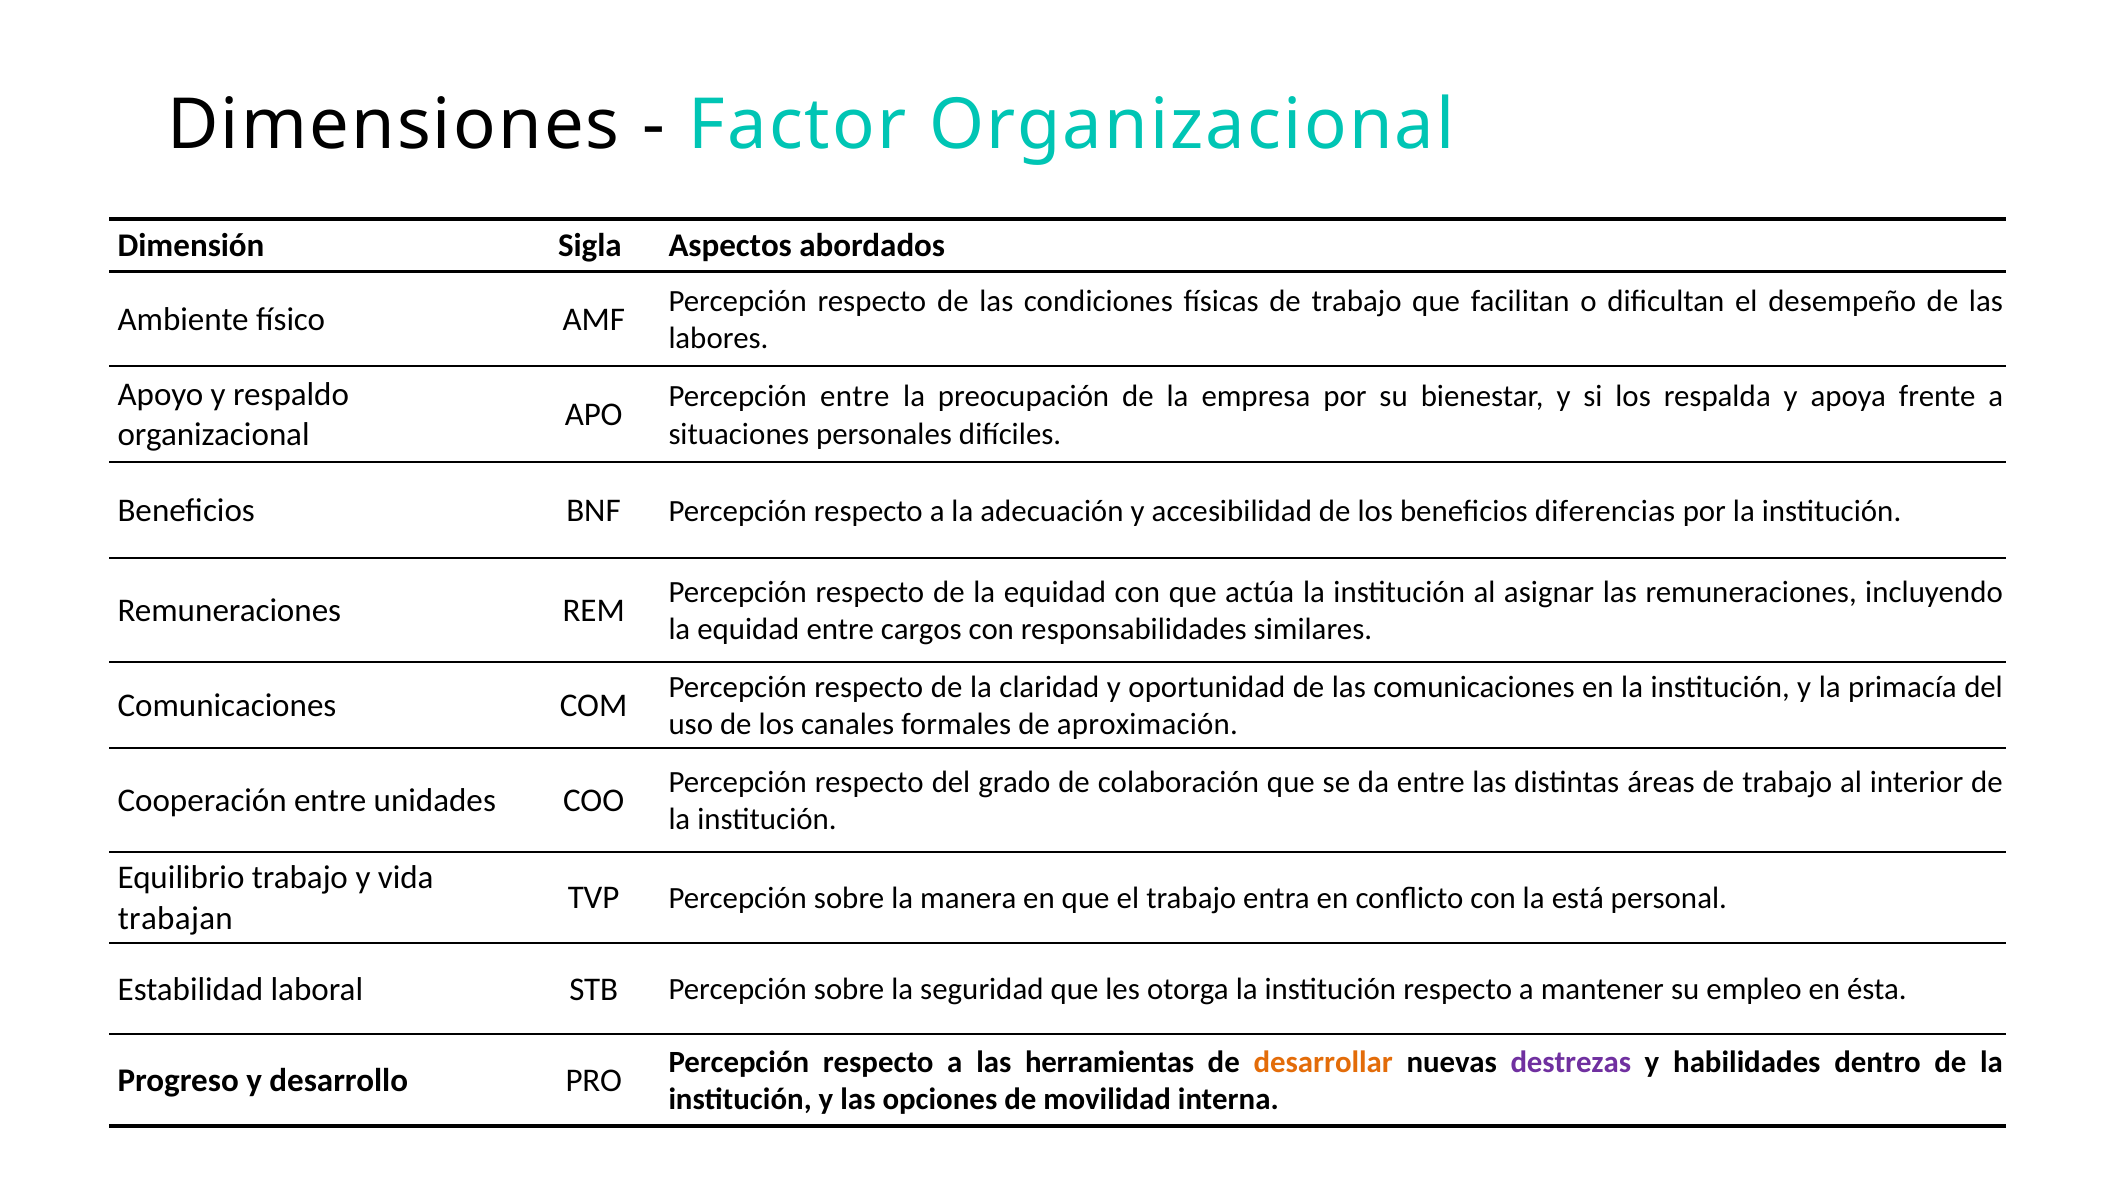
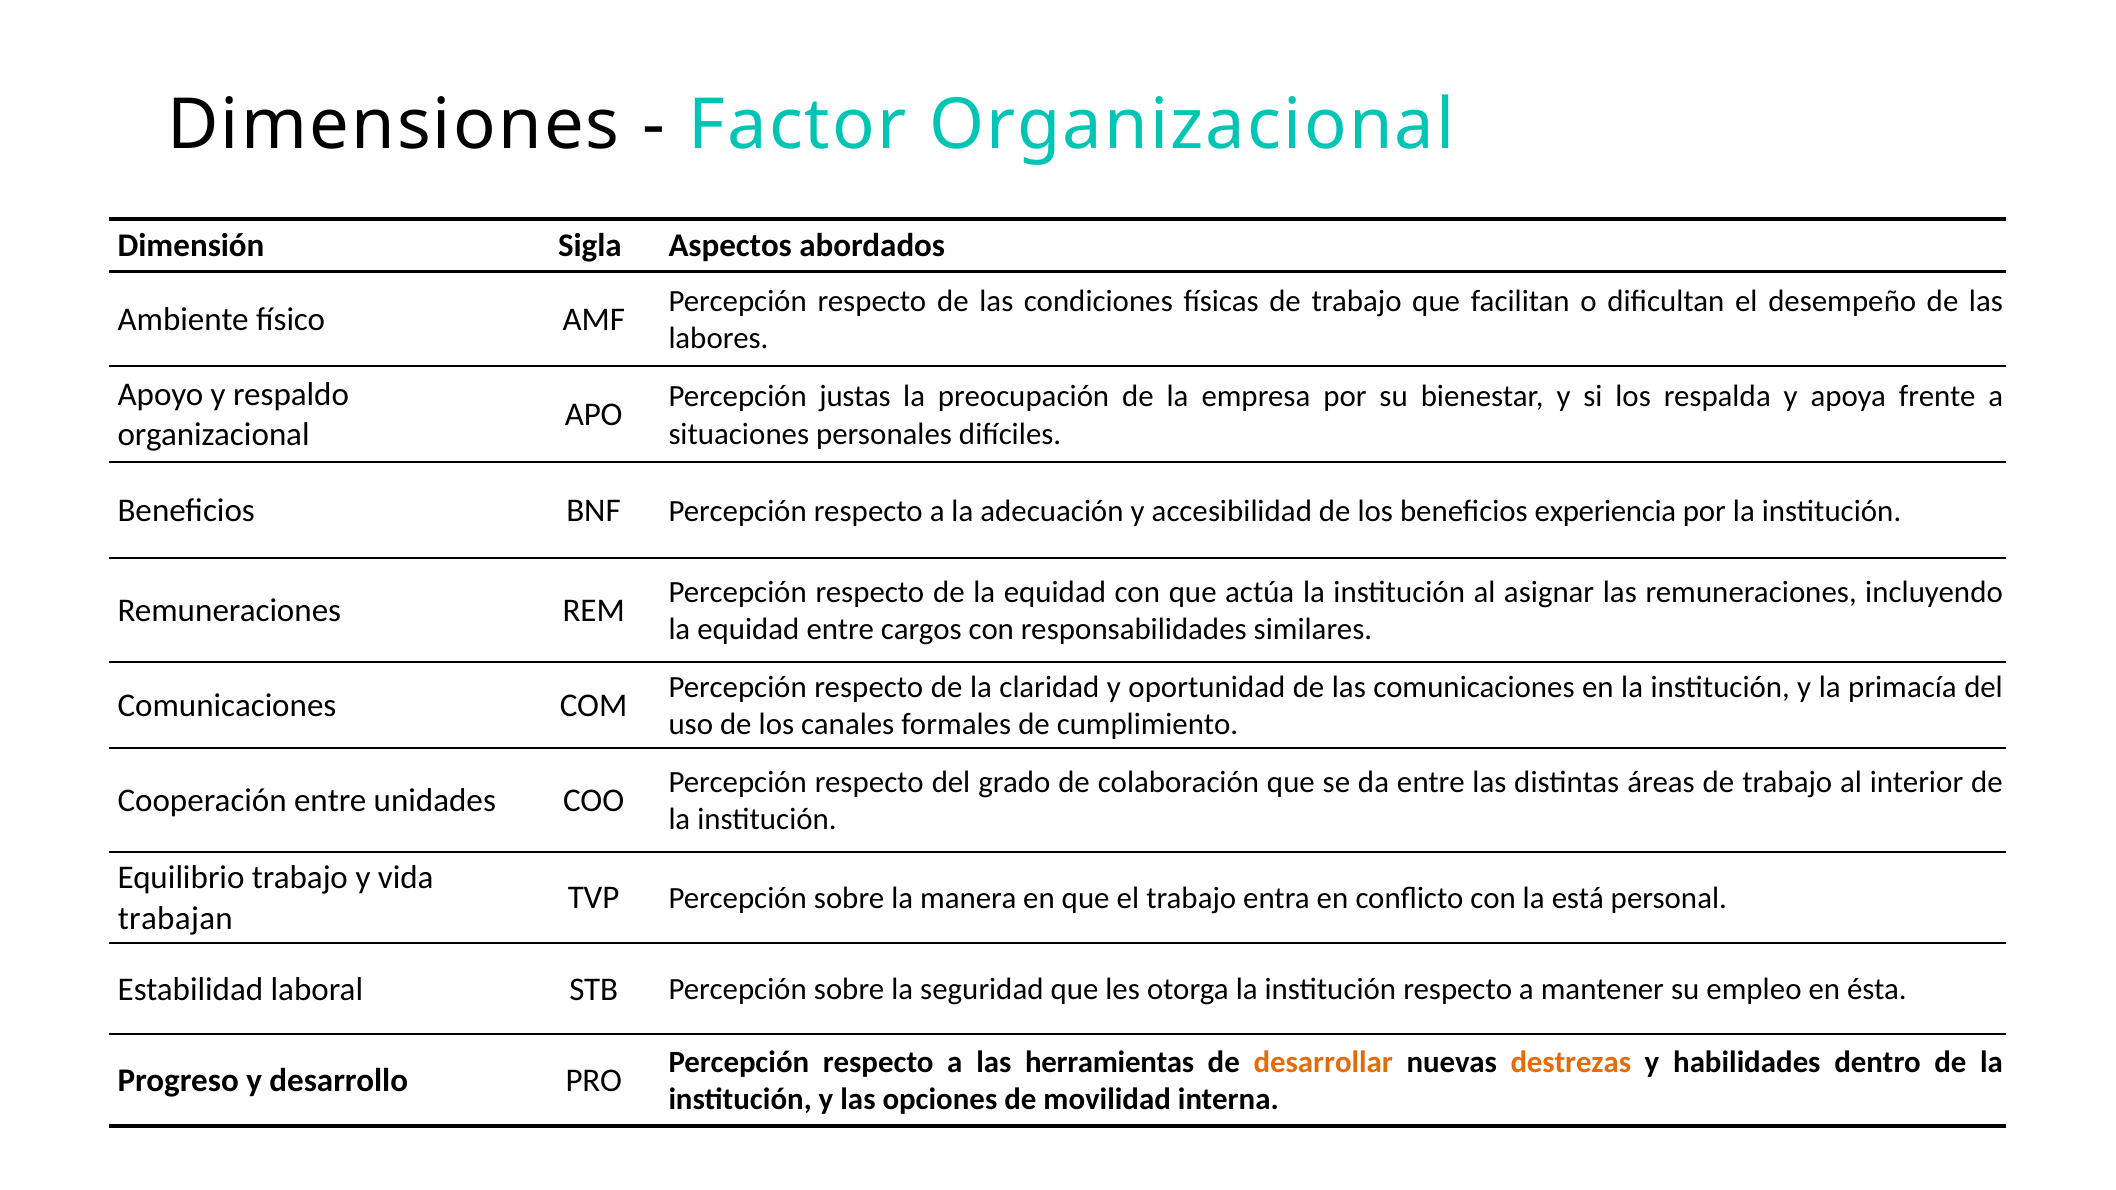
Percepción entre: entre -> justas
diferencias: diferencias -> experiencia
aproximación: aproximación -> cumplimiento
destrezas colour: purple -> orange
